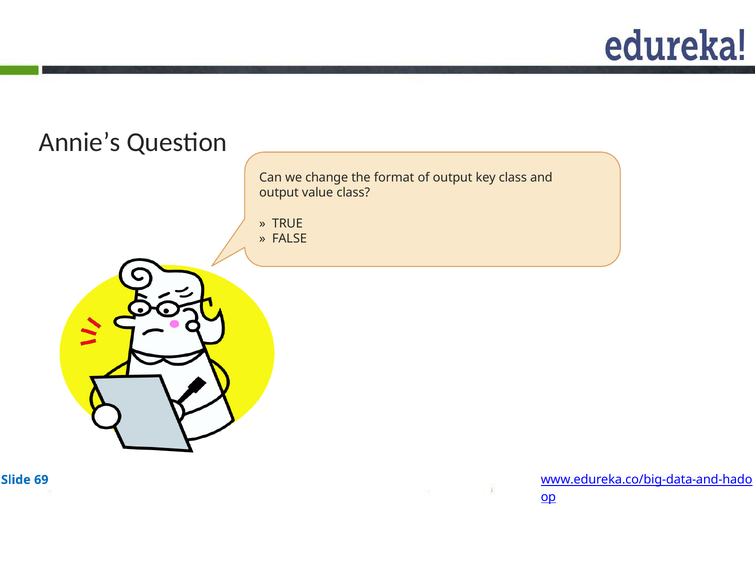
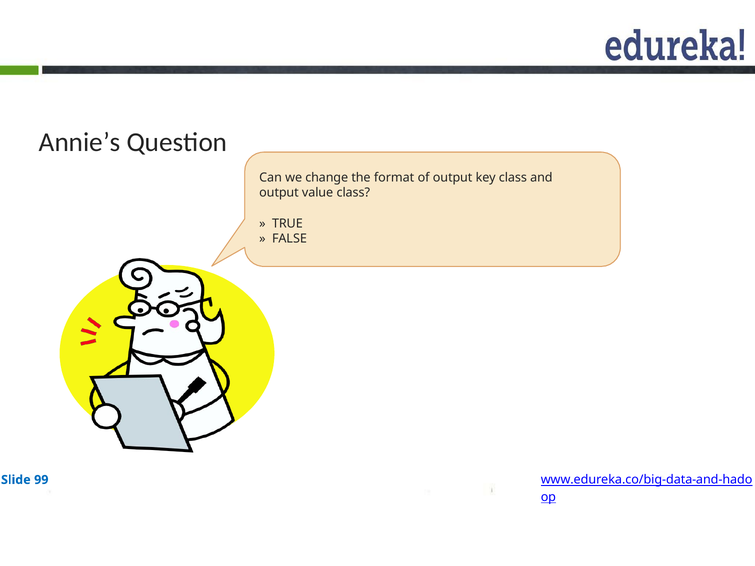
69: 69 -> 99
